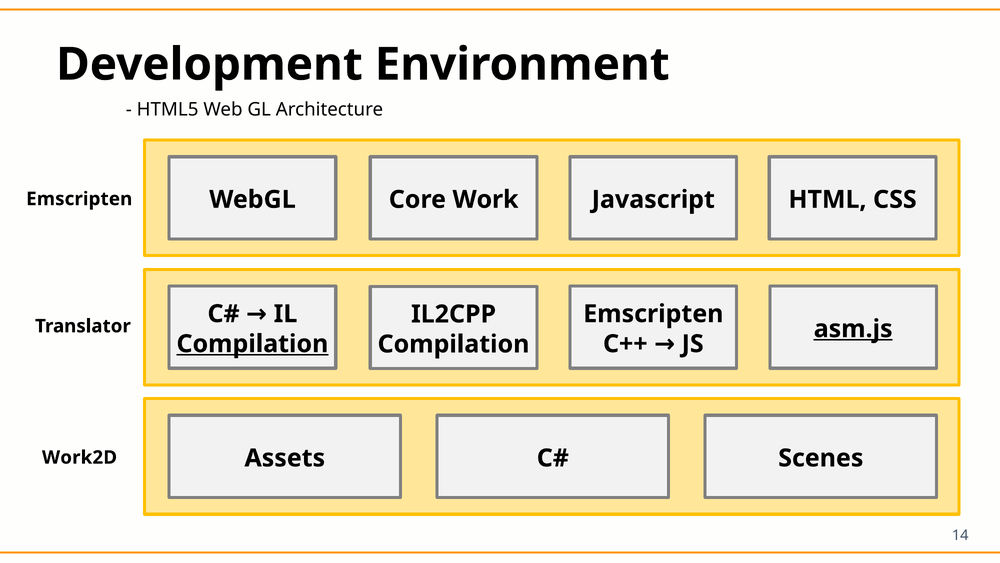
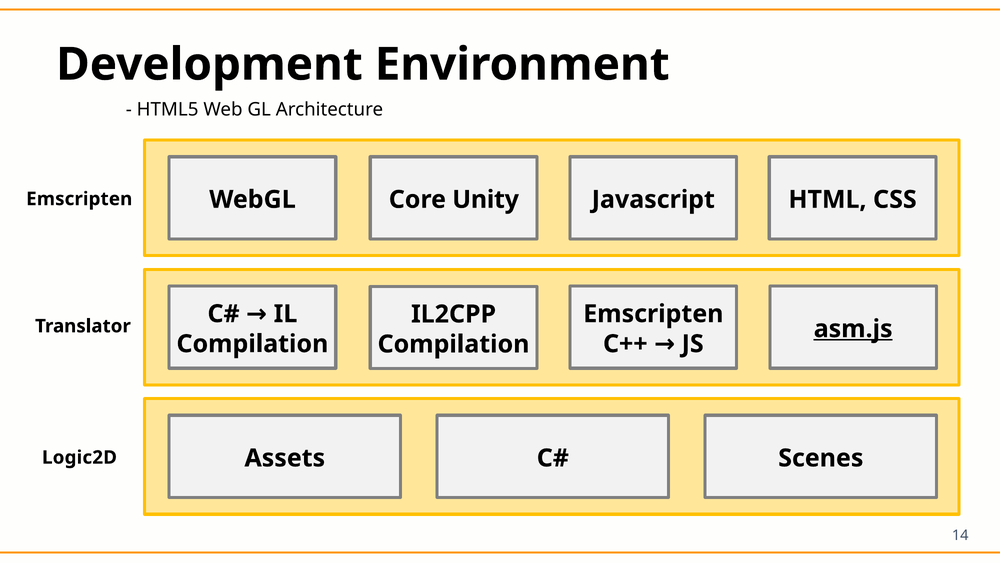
Work: Work -> Unity
Compilation at (252, 344) underline: present -> none
Work2D: Work2D -> Logic2D
